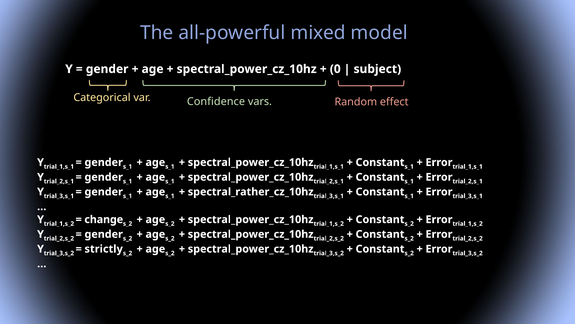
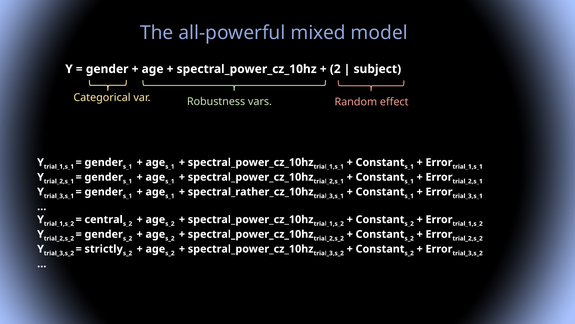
0: 0 -> 2
Confidence: Confidence -> Robustness
change: change -> central
